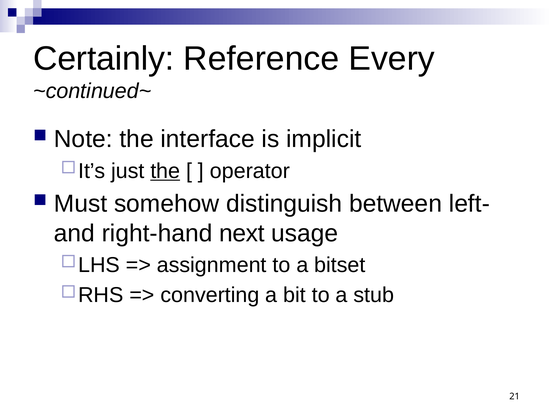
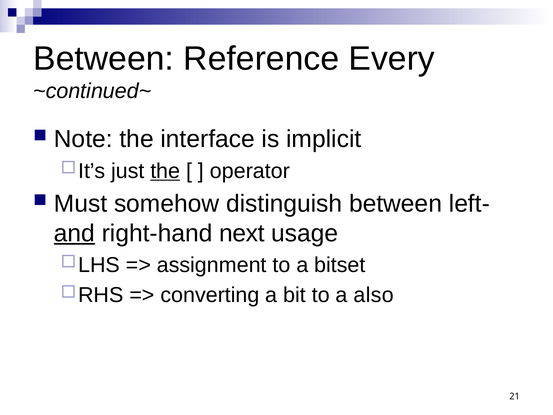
Certainly at (104, 59): Certainly -> Between
and underline: none -> present
stub: stub -> also
